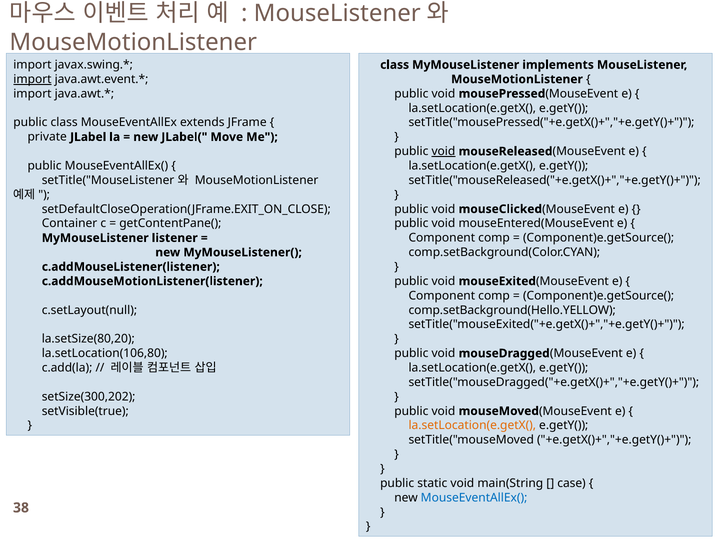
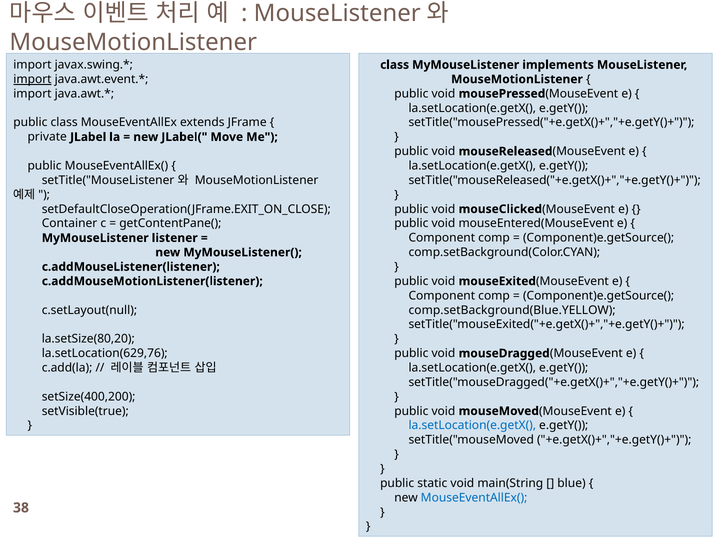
void at (443, 151) underline: present -> none
comp.setBackground(Hello.YELLOW: comp.setBackground(Hello.YELLOW -> comp.setBackground(Blue.YELLOW
la.setLocation(106,80: la.setLocation(106,80 -> la.setLocation(629,76
setSize(300,202: setSize(300,202 -> setSize(400,200
la.setLocation(e.getX( at (472, 425) colour: orange -> blue
case: case -> blue
